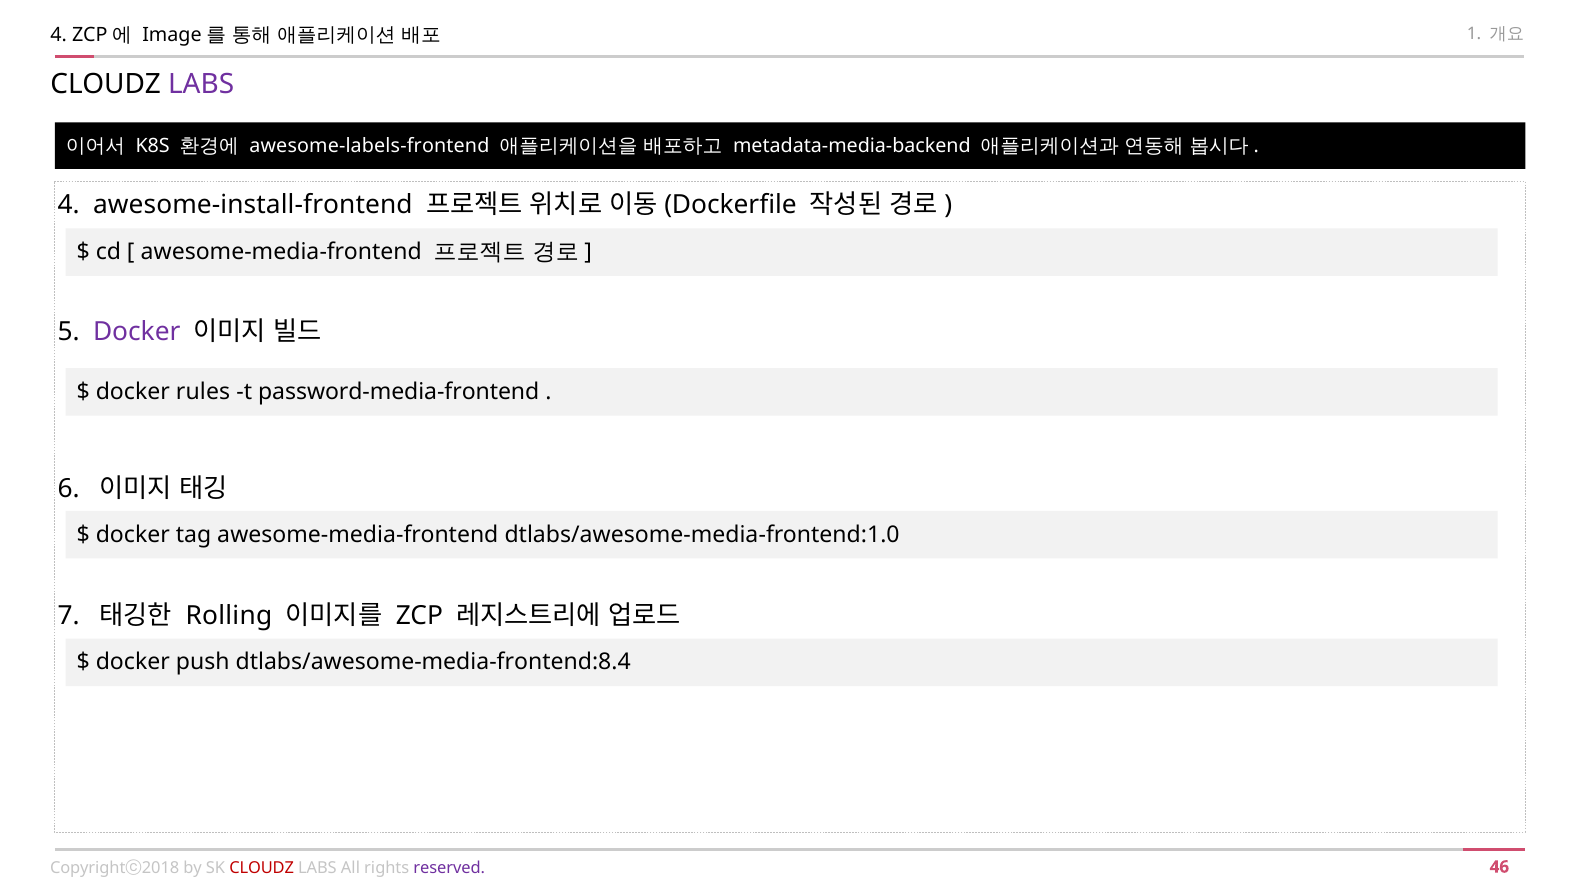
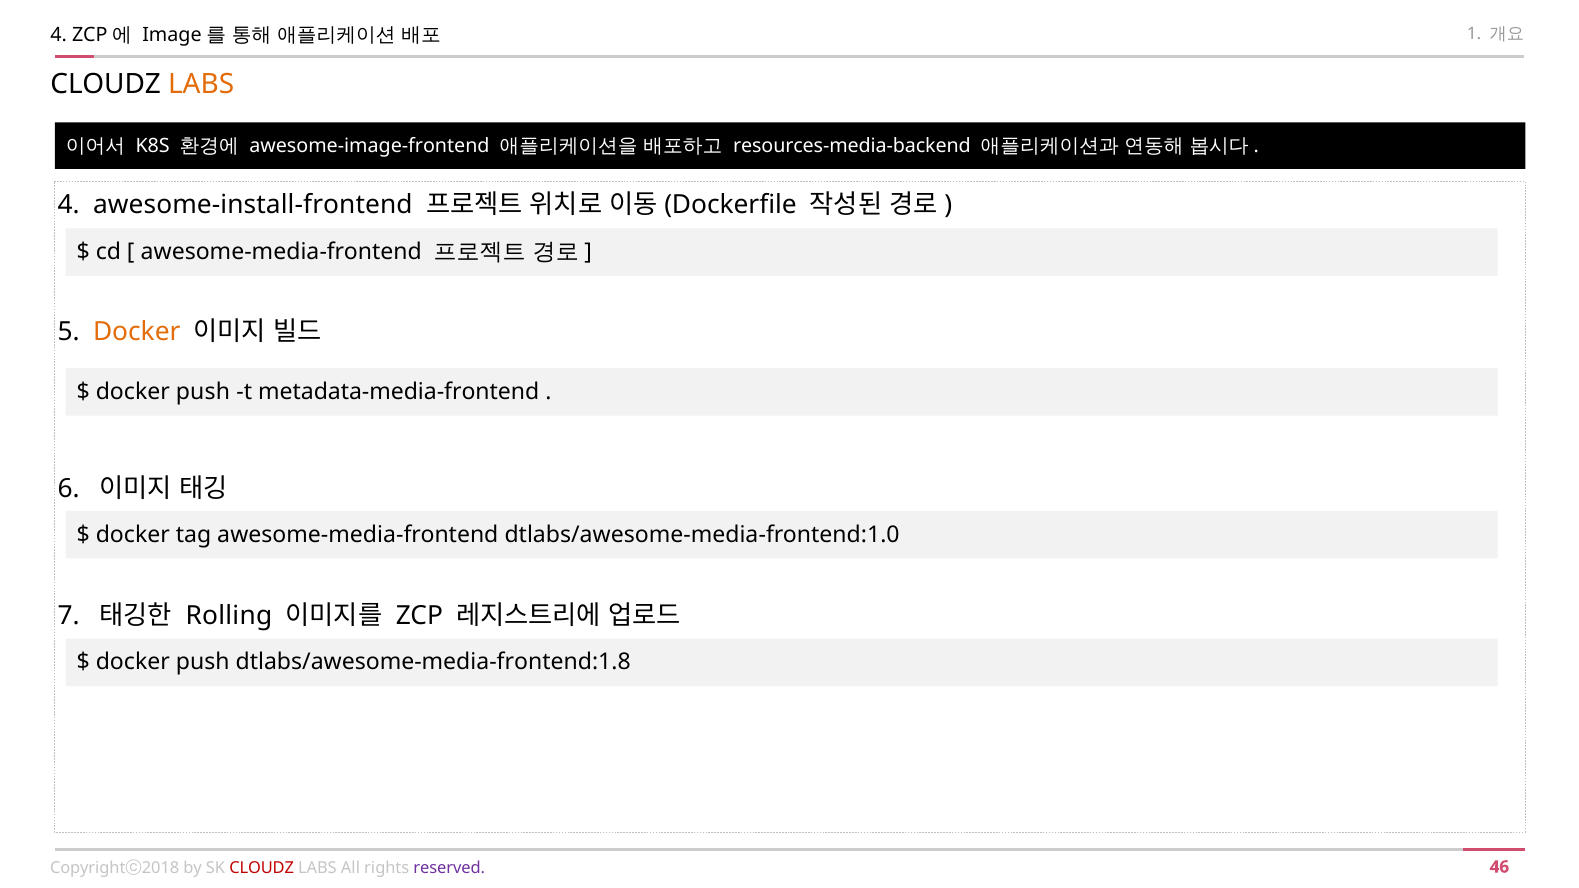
LABS at (201, 84) colour: purple -> orange
awesome-labels-frontend: awesome-labels-frontend -> awesome-image-frontend
metadata-media-backend: metadata-media-backend -> resources-media-backend
Docker at (137, 331) colour: purple -> orange
rules at (203, 392): rules -> push
password-media-frontend: password-media-frontend -> metadata-media-frontend
dtlabs/awesome-media-frontend:8.4: dtlabs/awesome-media-frontend:8.4 -> dtlabs/awesome-media-frontend:1.8
